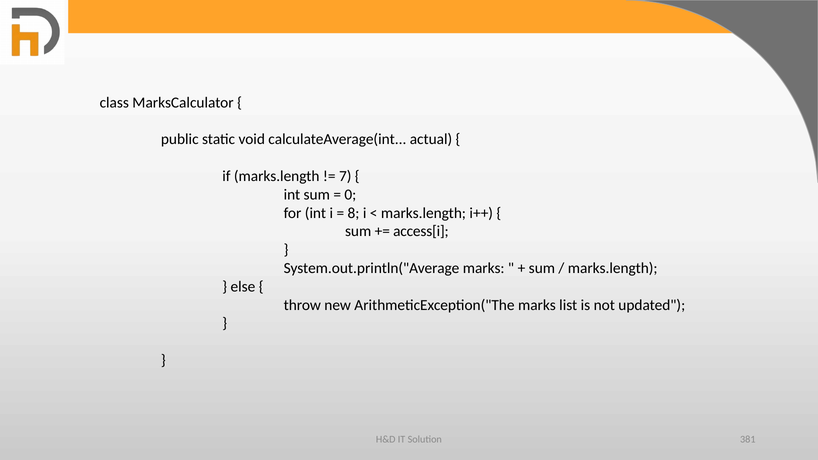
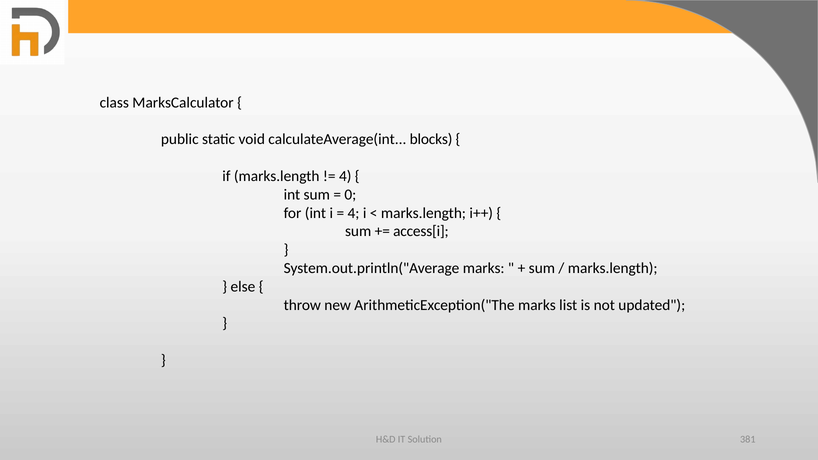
actual: actual -> blocks
7 at (345, 176): 7 -> 4
8 at (354, 213): 8 -> 4
